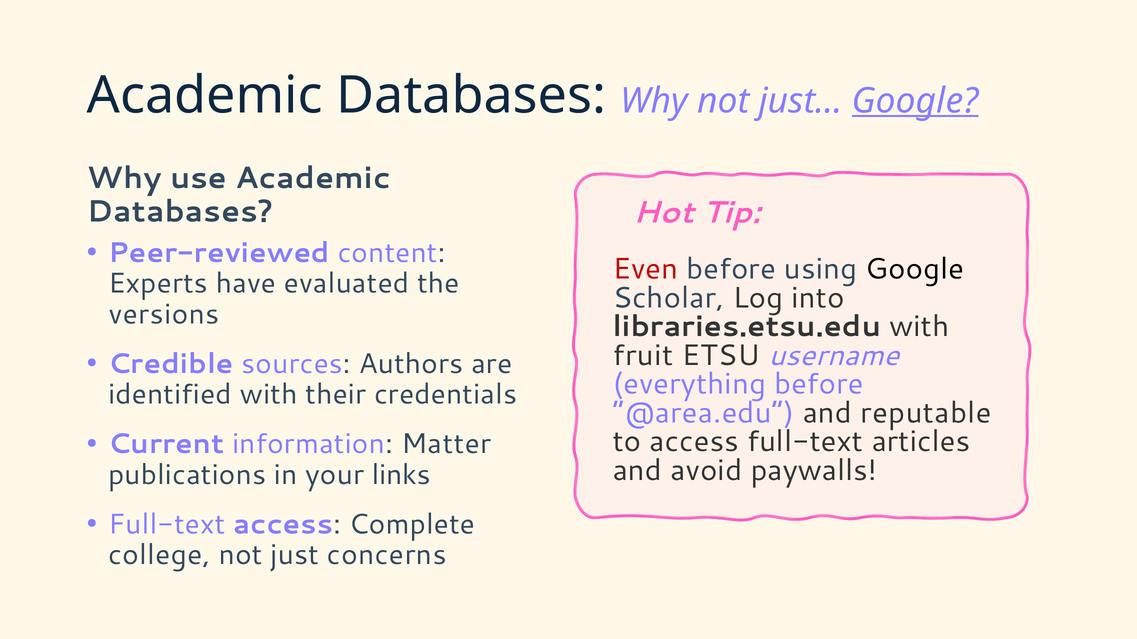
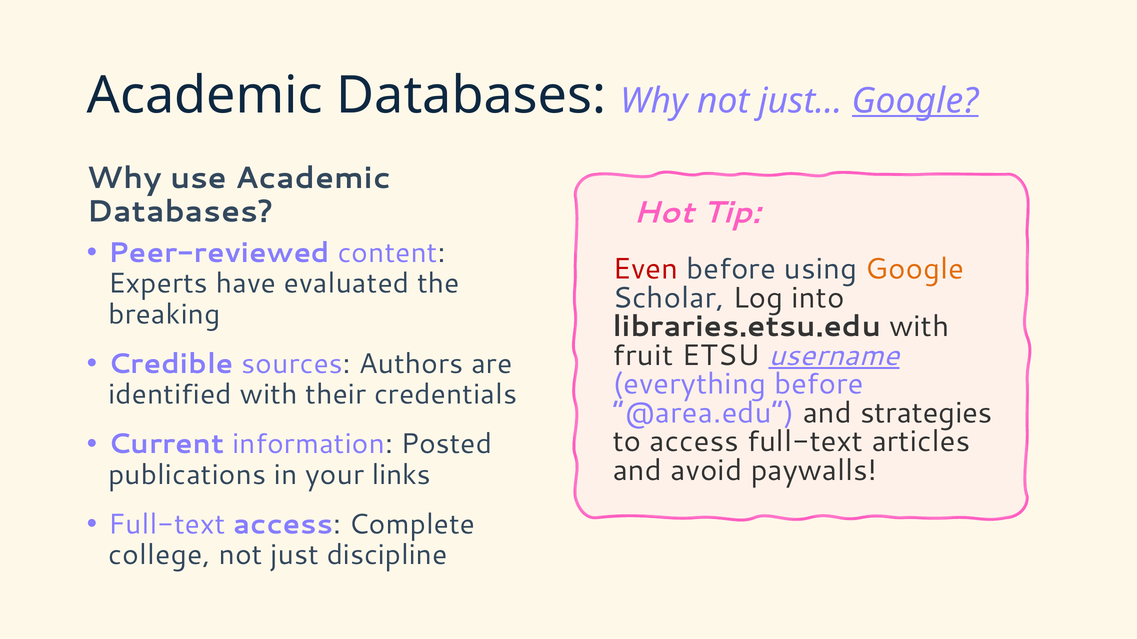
Google at (915, 269) colour: black -> orange
versions: versions -> breaking
username underline: none -> present
reputable: reputable -> strategies
Matter: Matter -> Posted
concerns: concerns -> discipline
